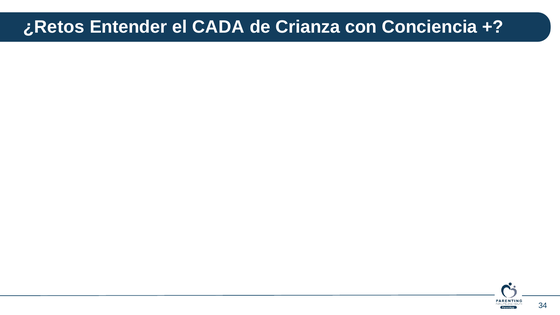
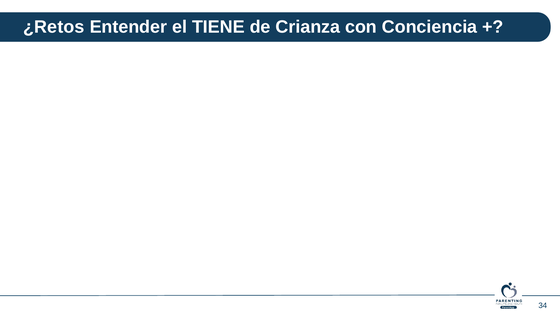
CADA: CADA -> TIENE
